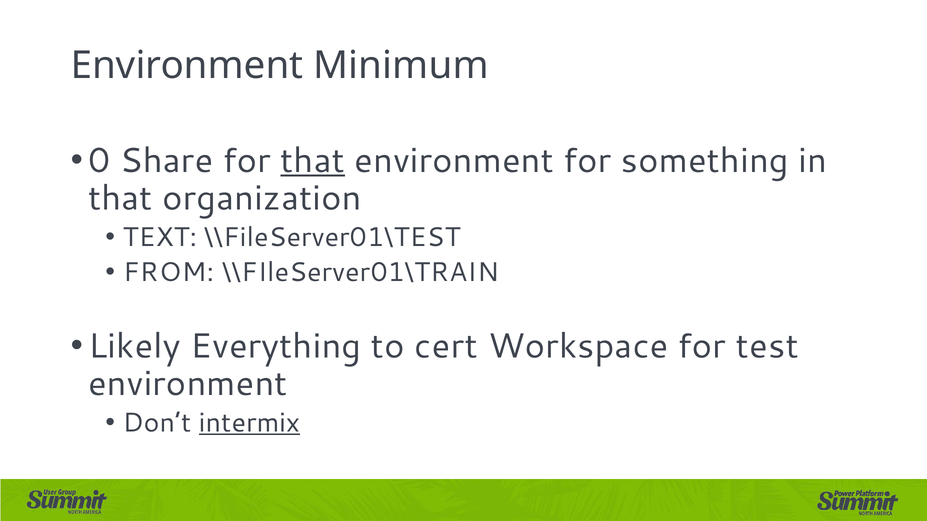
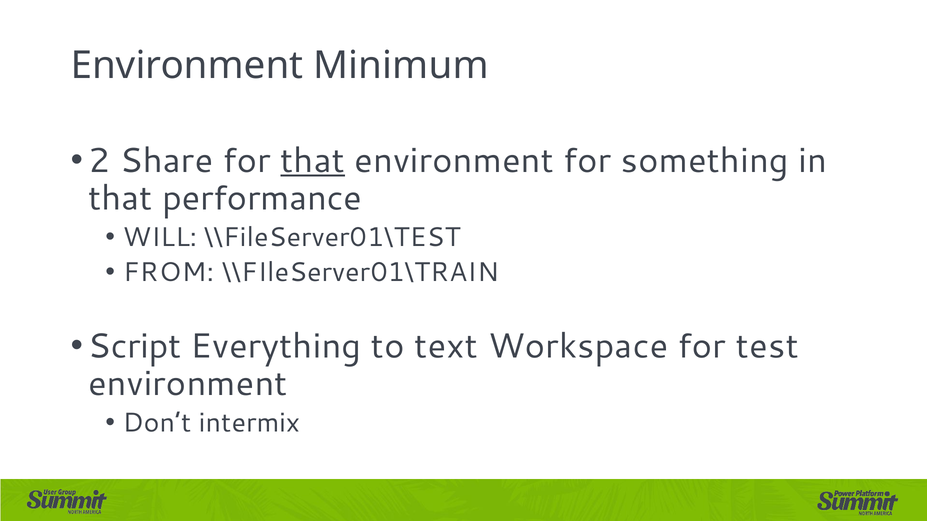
0: 0 -> 2
organization: organization -> performance
TEXT: TEXT -> WILL
Likely: Likely -> Script
cert: cert -> text
intermix underline: present -> none
